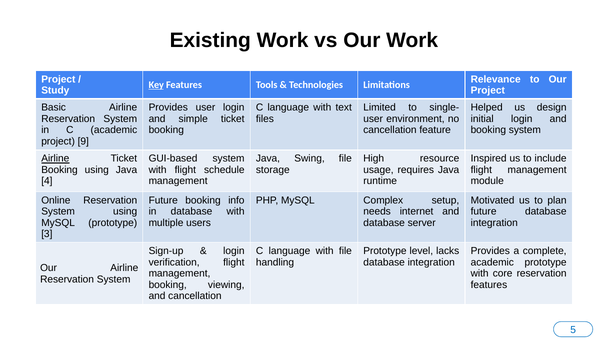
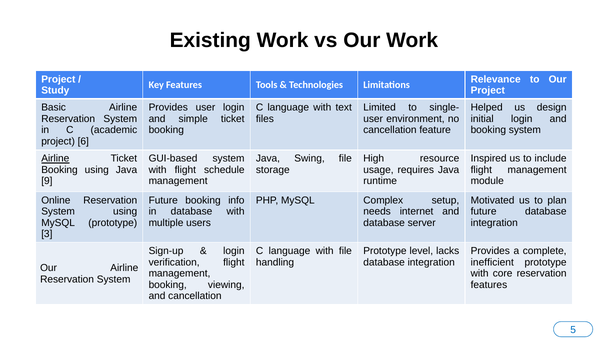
Key underline: present -> none
9: 9 -> 6
4: 4 -> 9
academic at (492, 262): academic -> inefficient
